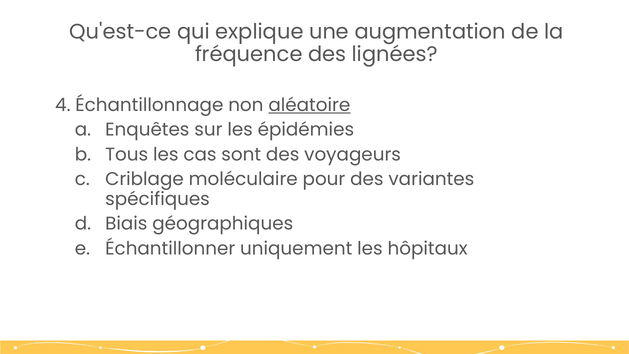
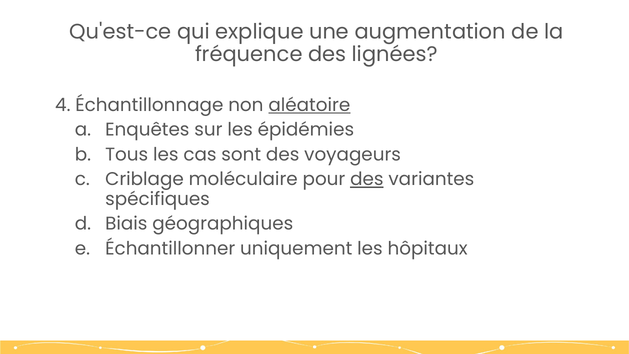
des at (367, 179) underline: none -> present
